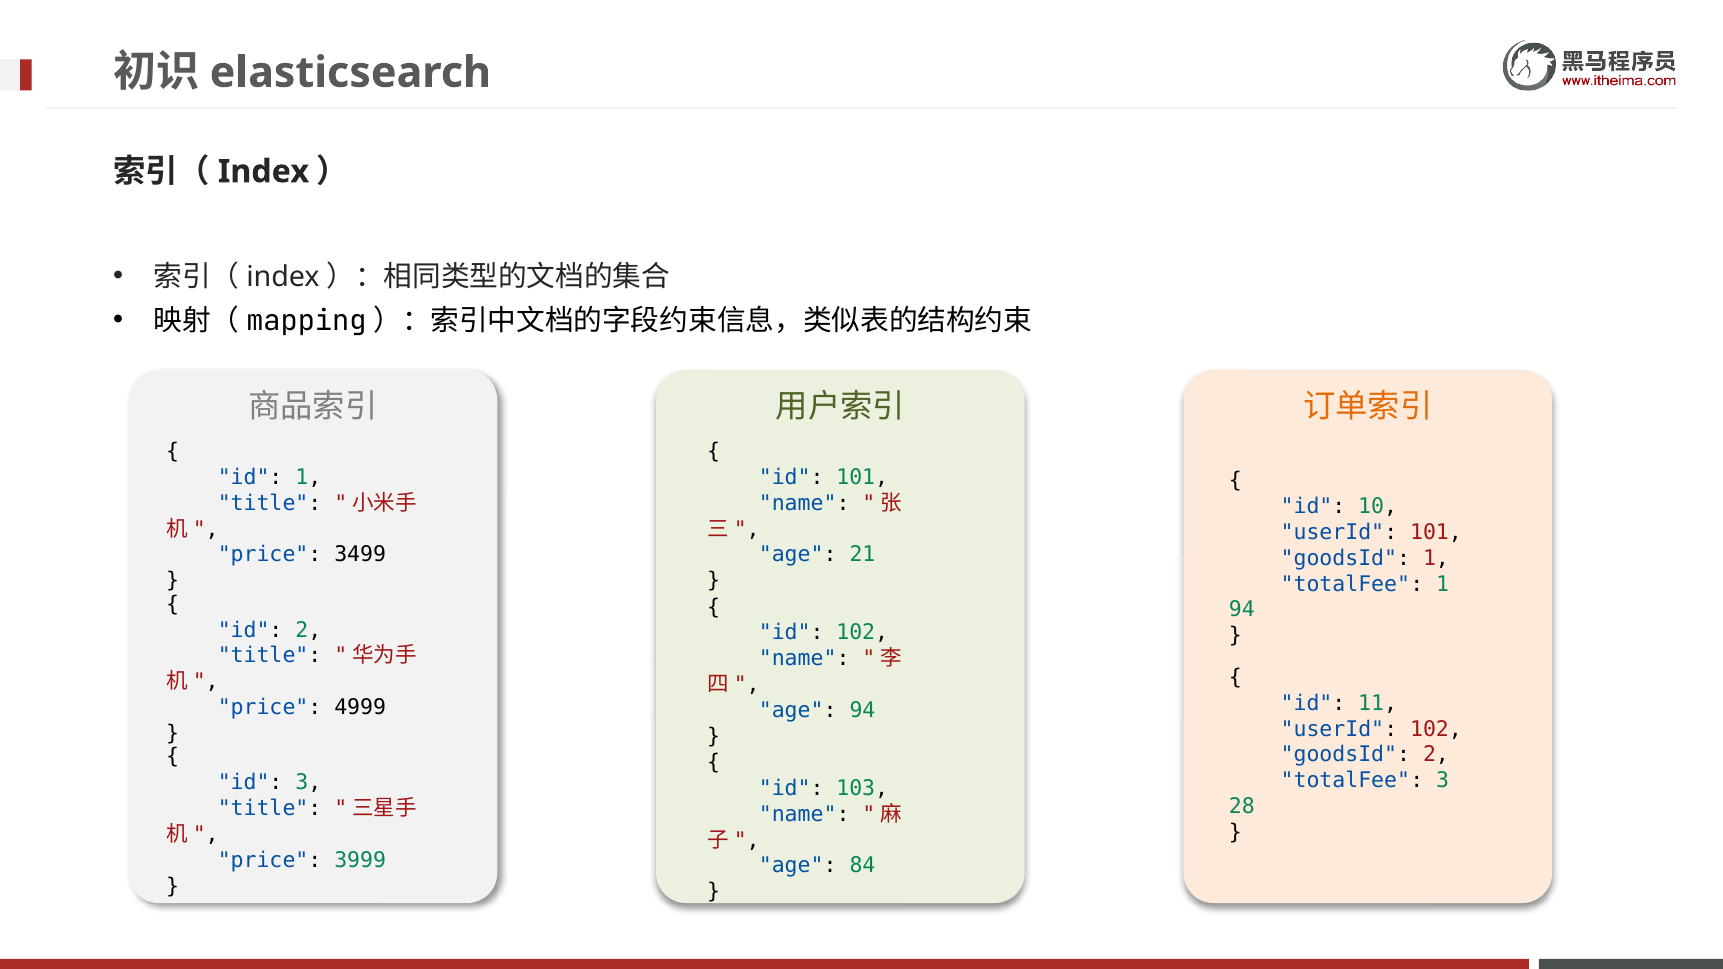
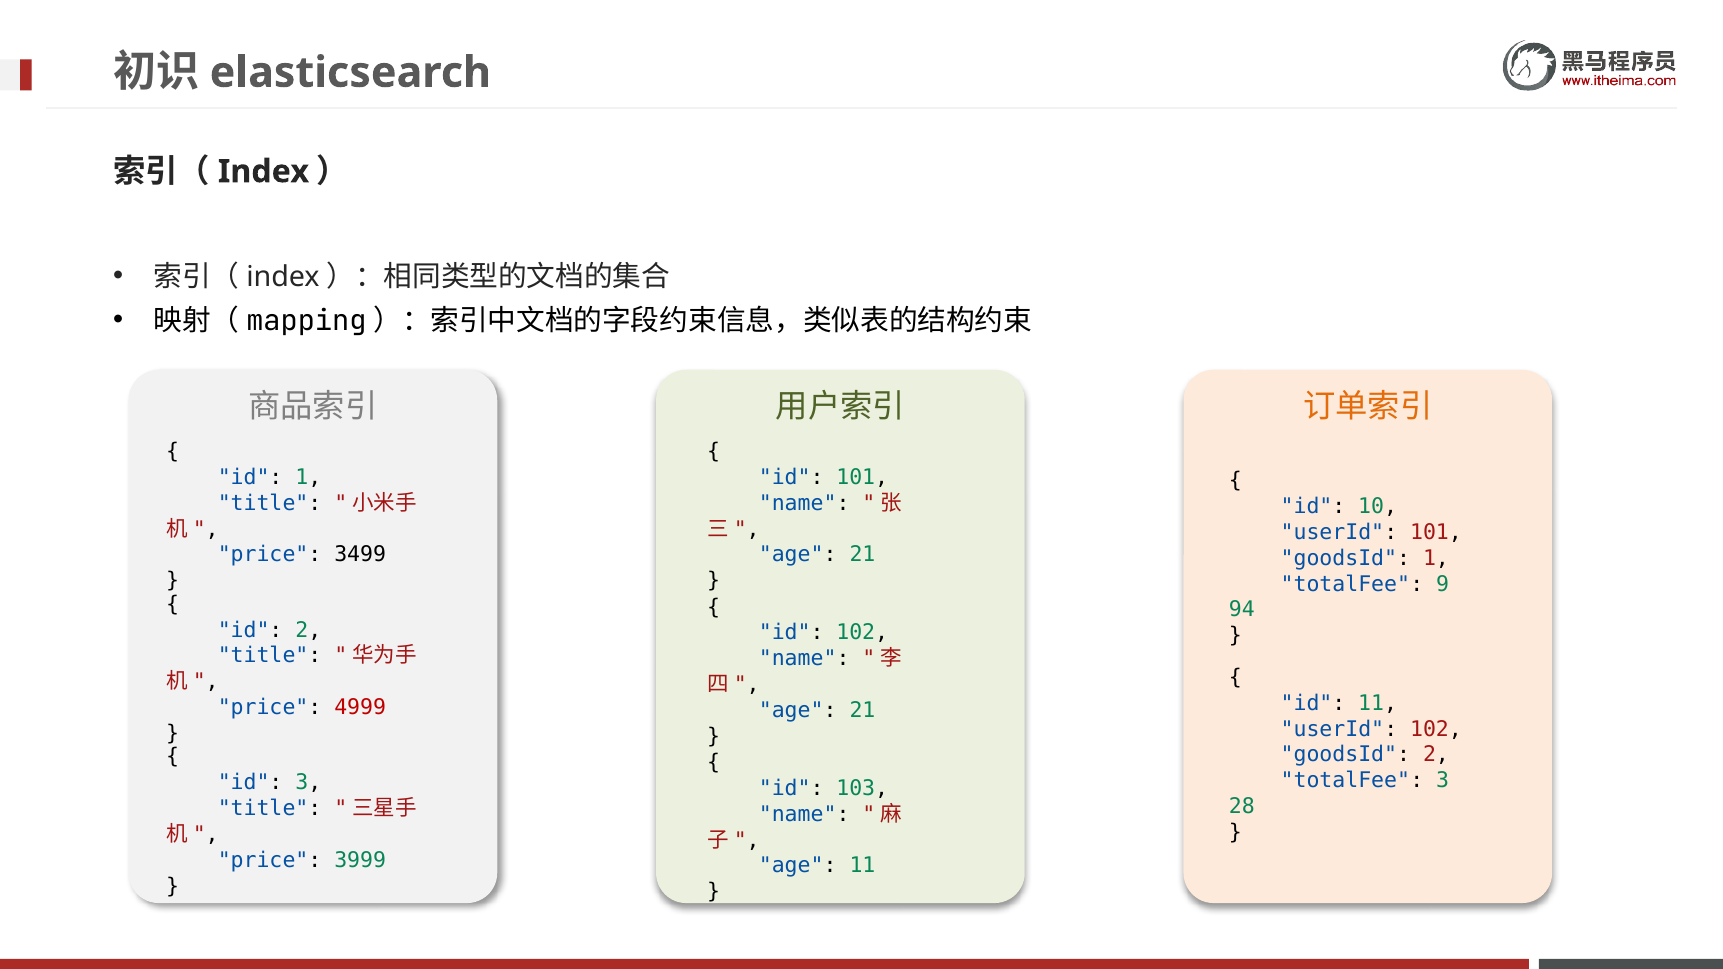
totalFee 1: 1 -> 9
4999 colour: black -> red
94 at (862, 710): 94 -> 21
age 84: 84 -> 11
